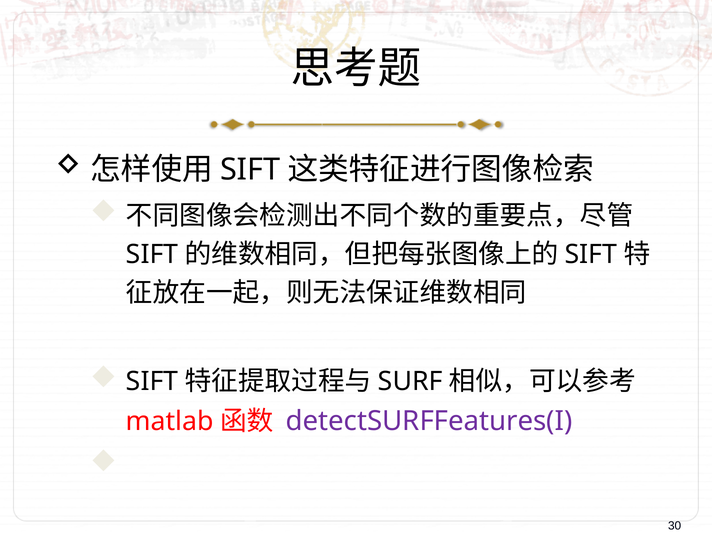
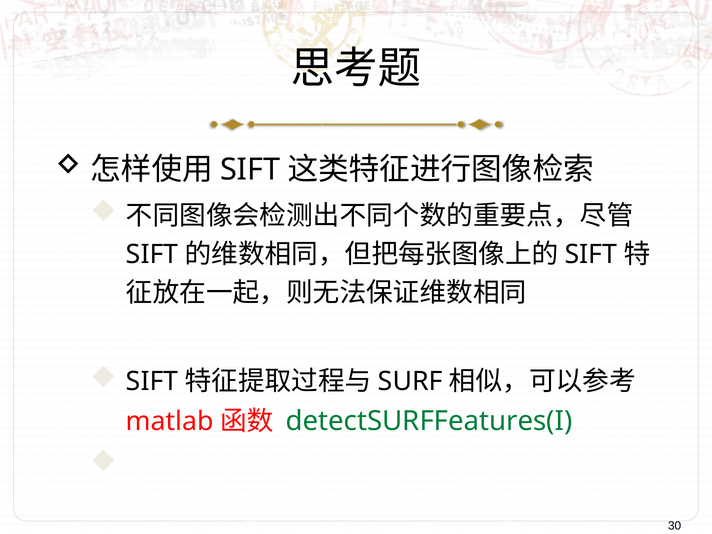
detectSURFFeatures(I colour: purple -> green
